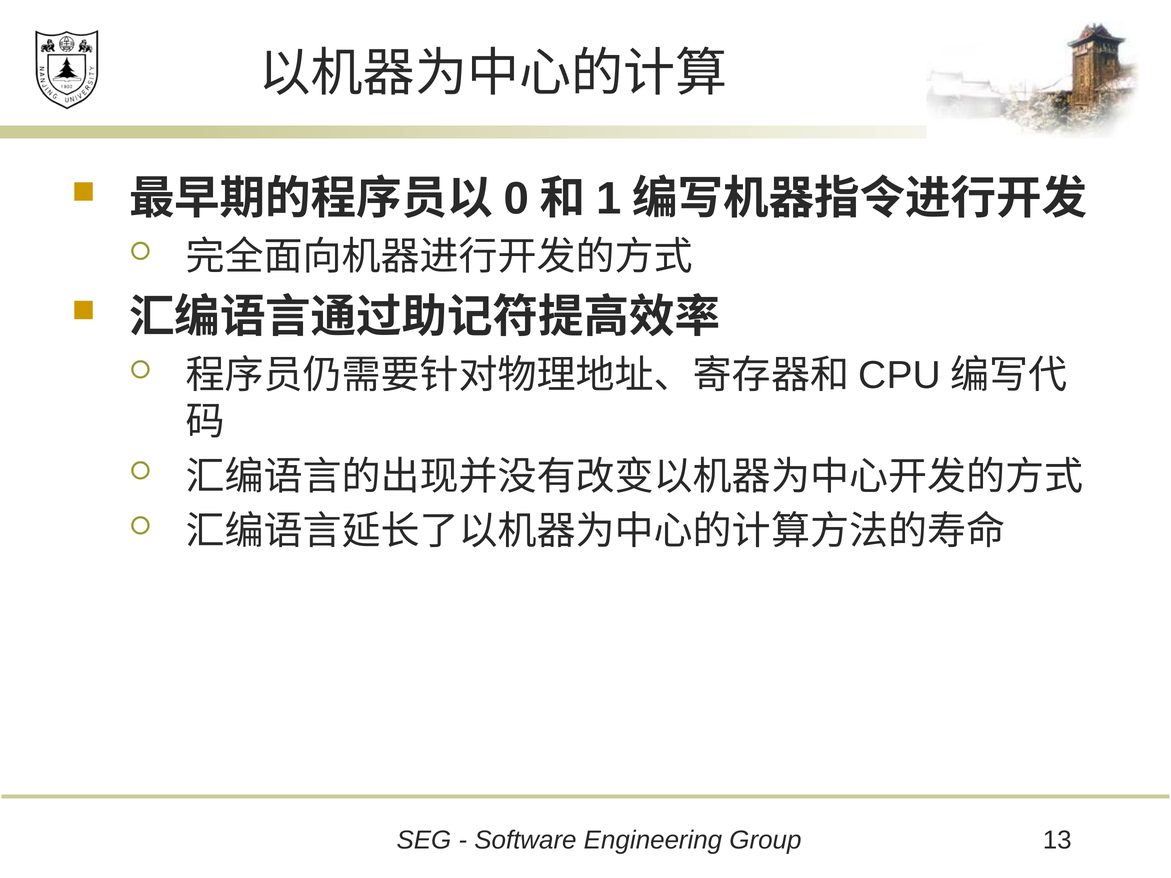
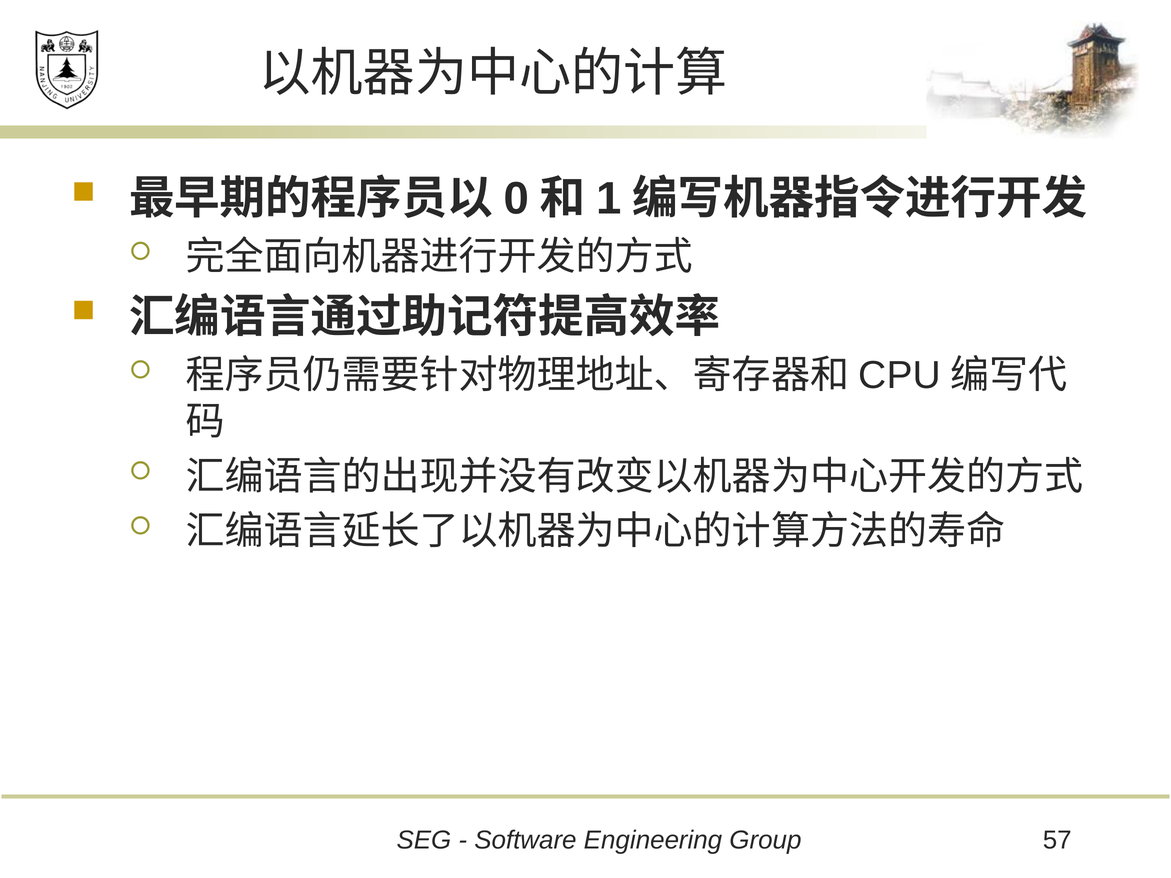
13: 13 -> 57
